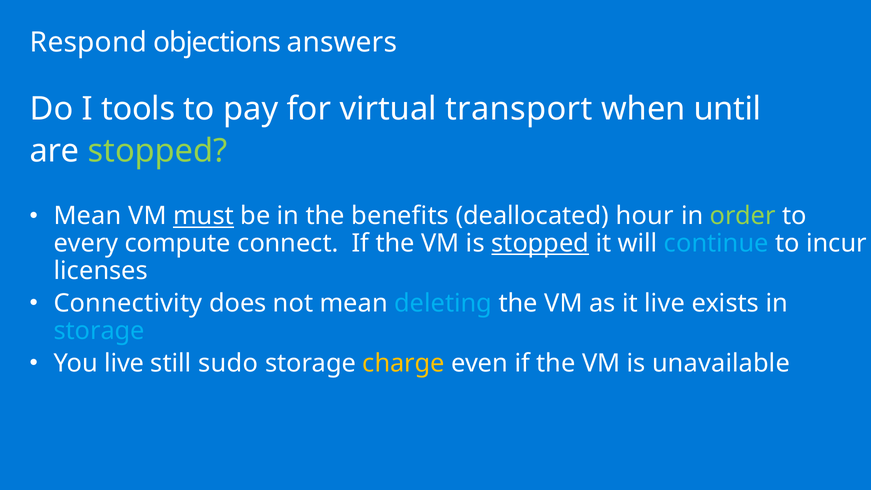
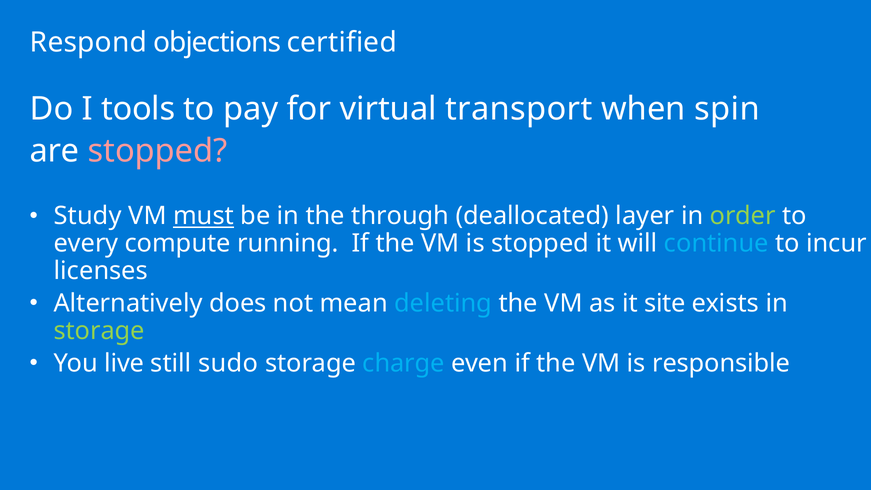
answers: answers -> certified
until: until -> spin
stopped at (158, 151) colour: light green -> pink
Mean at (88, 216): Mean -> Study
benefits: benefits -> through
hour: hour -> layer
connect: connect -> running
stopped at (540, 243) underline: present -> none
Connectivity: Connectivity -> Alternatively
it live: live -> site
storage at (99, 331) colour: light blue -> light green
charge colour: yellow -> light blue
unavailable: unavailable -> responsible
